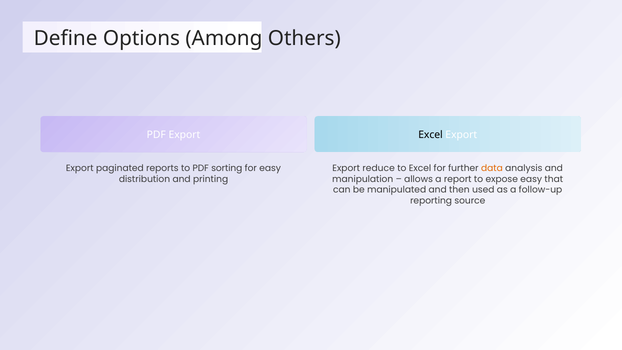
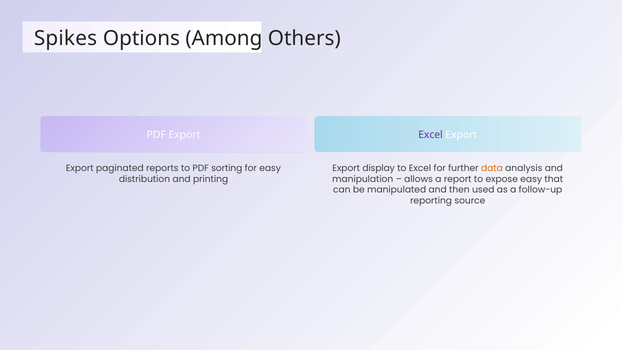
Define: Define -> Spikes
Excel at (431, 135) colour: black -> purple
reduce: reduce -> display
